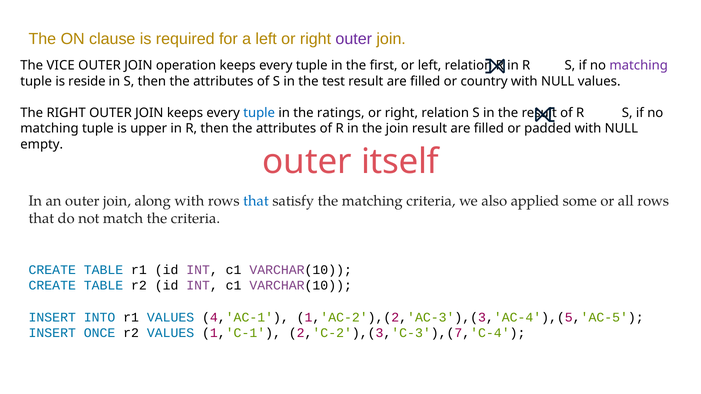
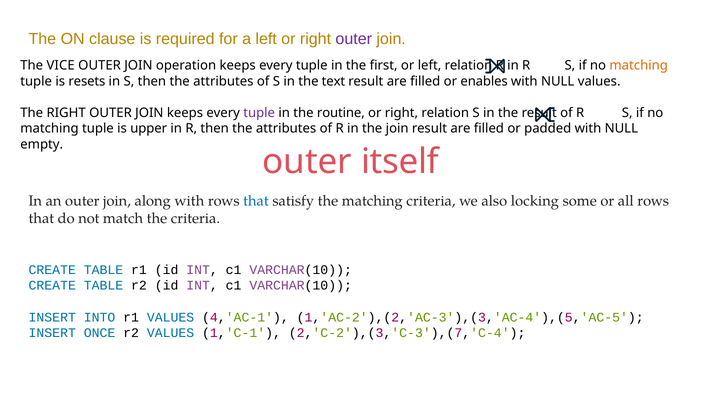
matching at (639, 66) colour: purple -> orange
reside: reside -> resets
test: test -> text
country: country -> enables
tuple at (259, 113) colour: blue -> purple
ratings: ratings -> routine
applied: applied -> locking
